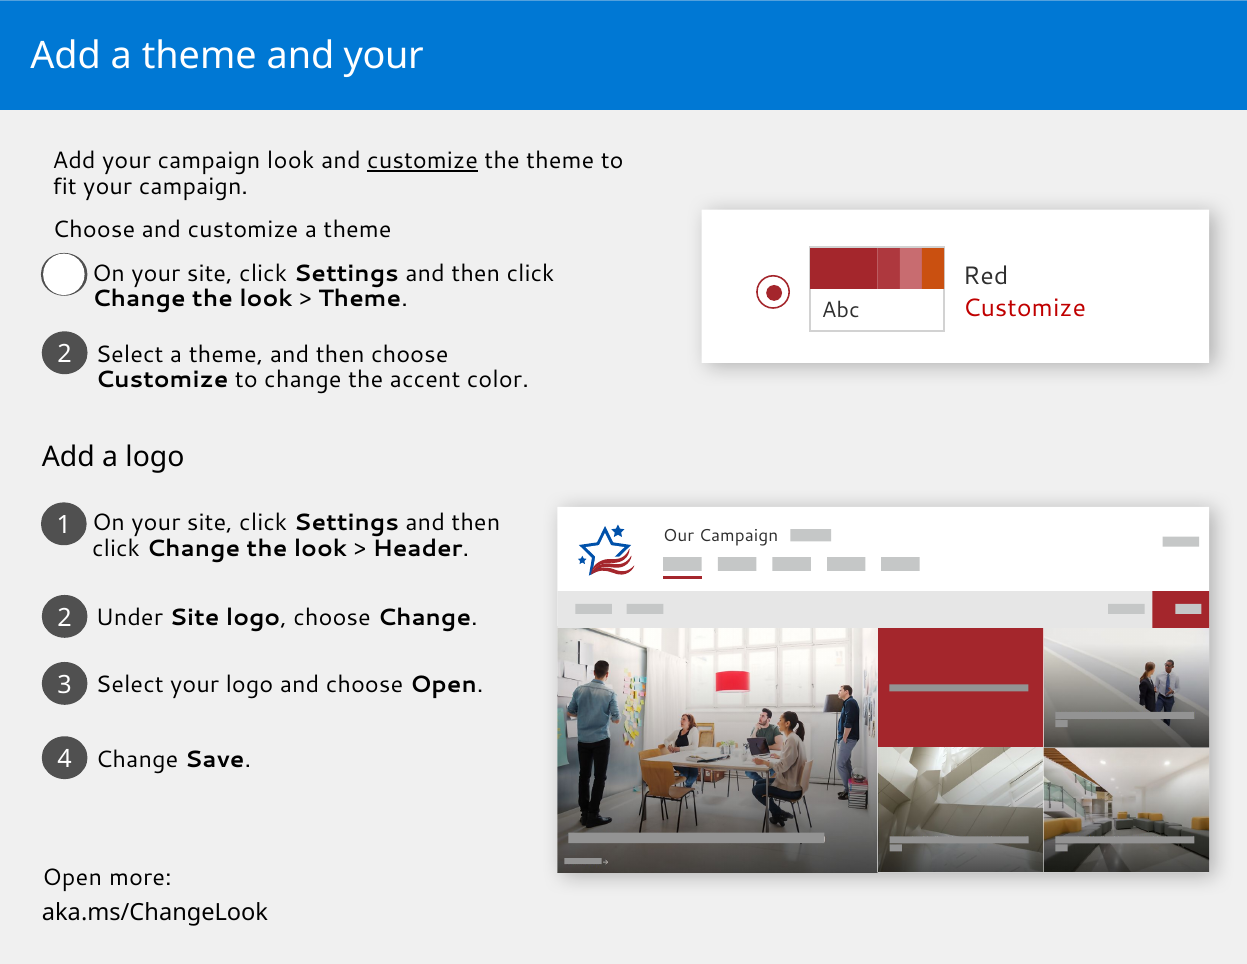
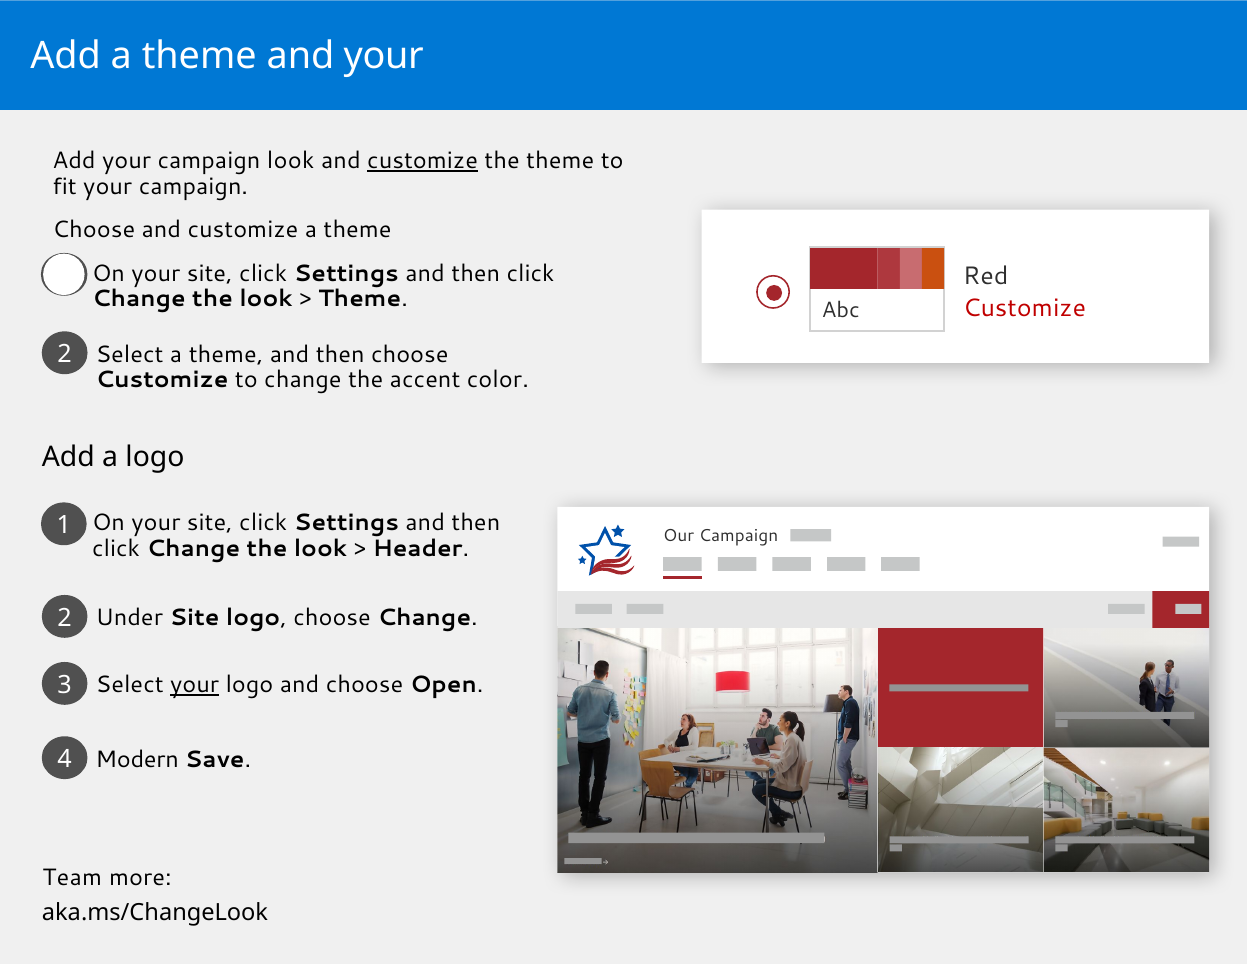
your at (195, 685) underline: none -> present
4 Change: Change -> Modern
Open at (72, 878): Open -> Team
